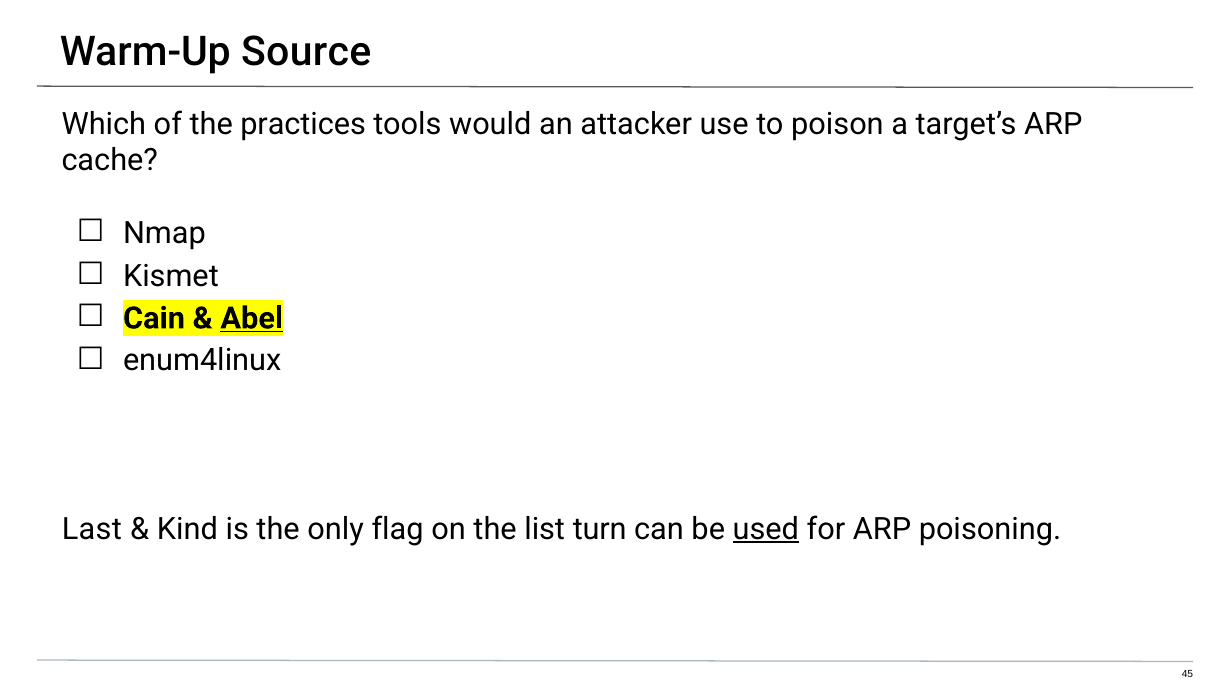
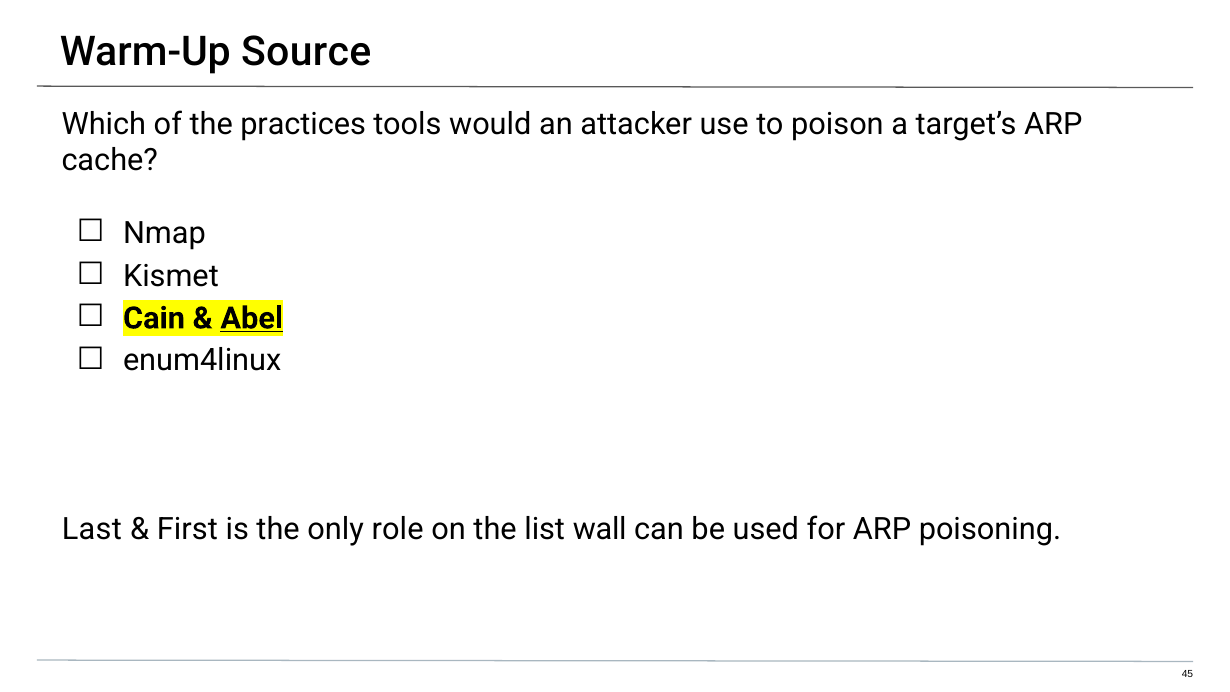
Kind: Kind -> First
flag: flag -> role
turn: turn -> wall
used underline: present -> none
